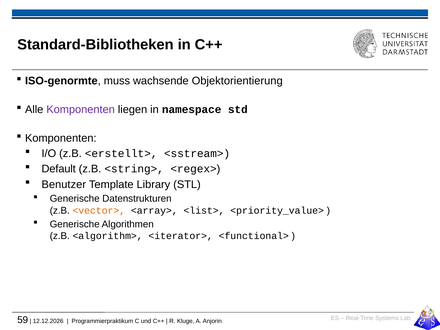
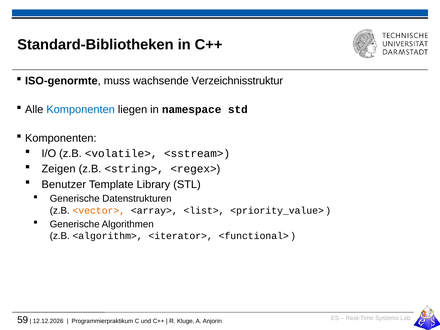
Objektorientierung: Objektorientierung -> Verzeichnisstruktur
Komponenten at (81, 110) colour: purple -> blue
<erstellt>: <erstellt> -> <volatile>
Default: Default -> Zeigen
